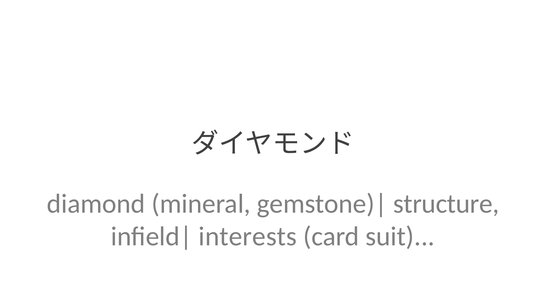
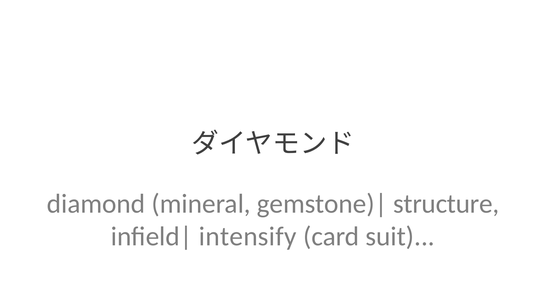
interests: interests -> intensify
